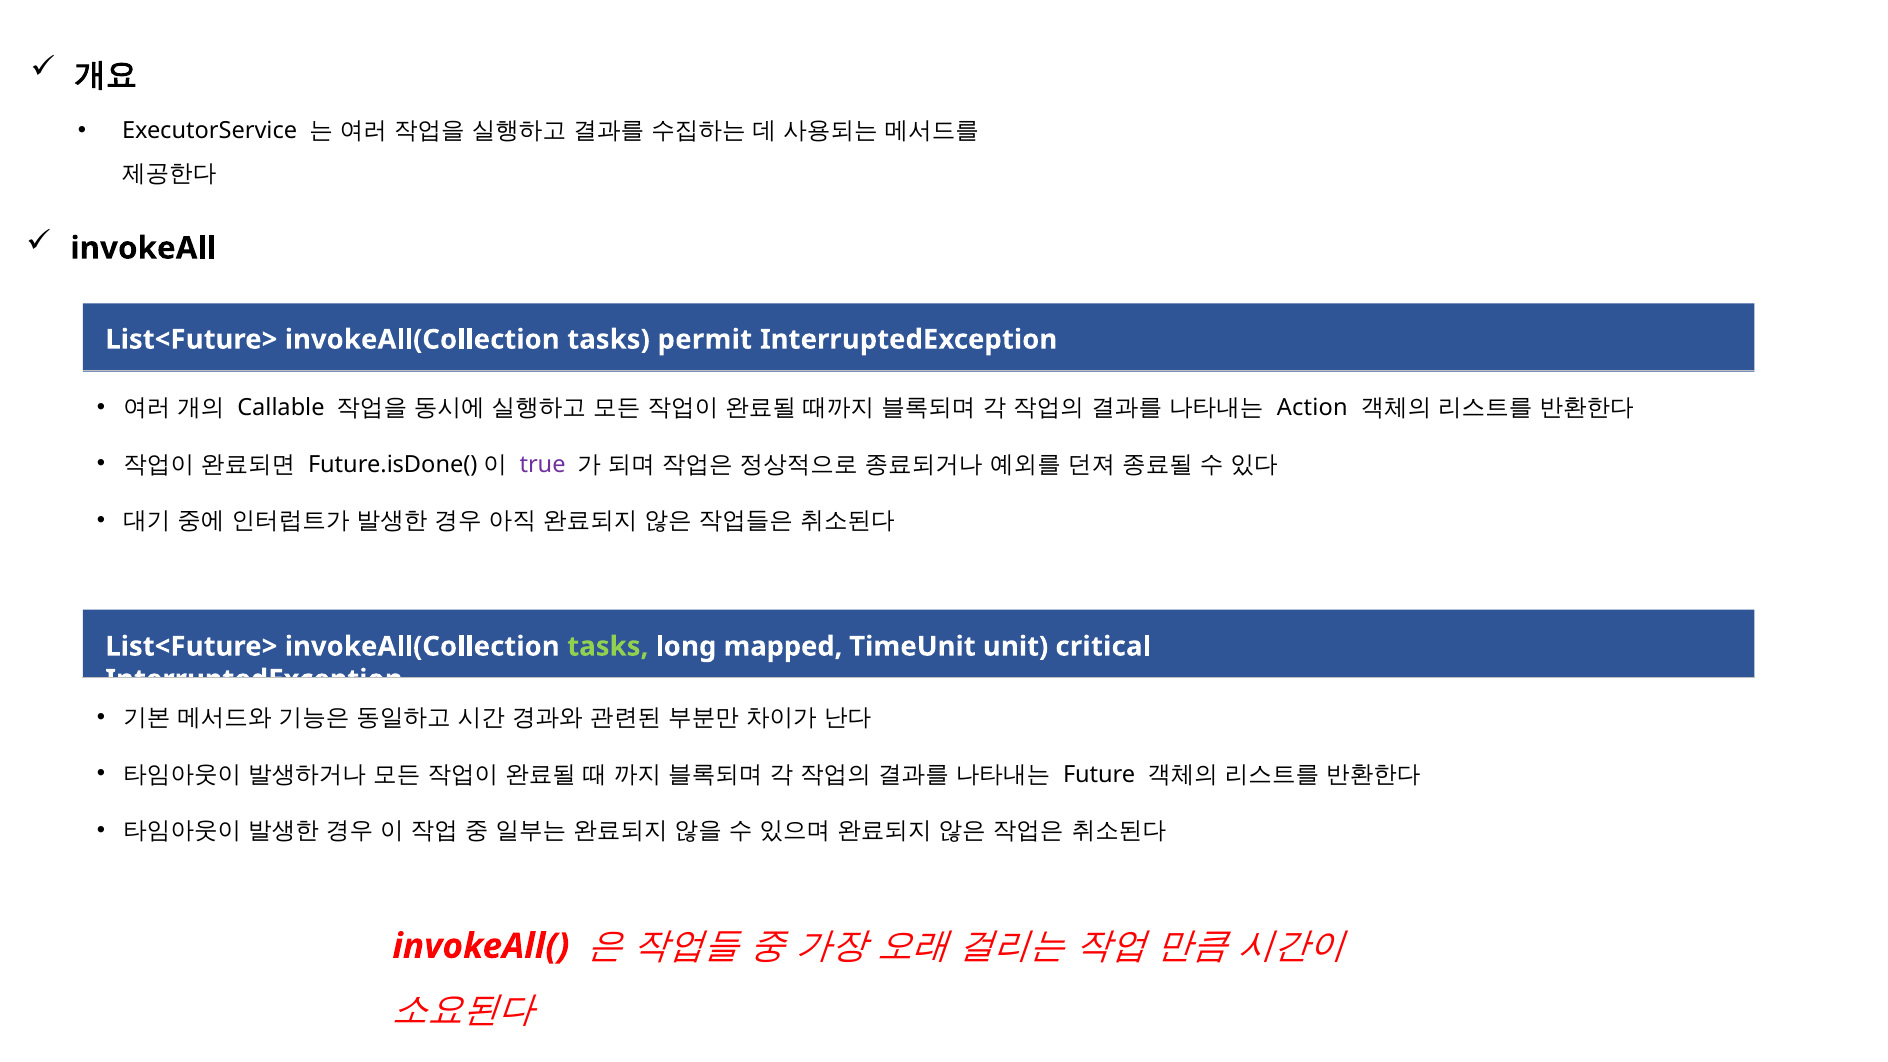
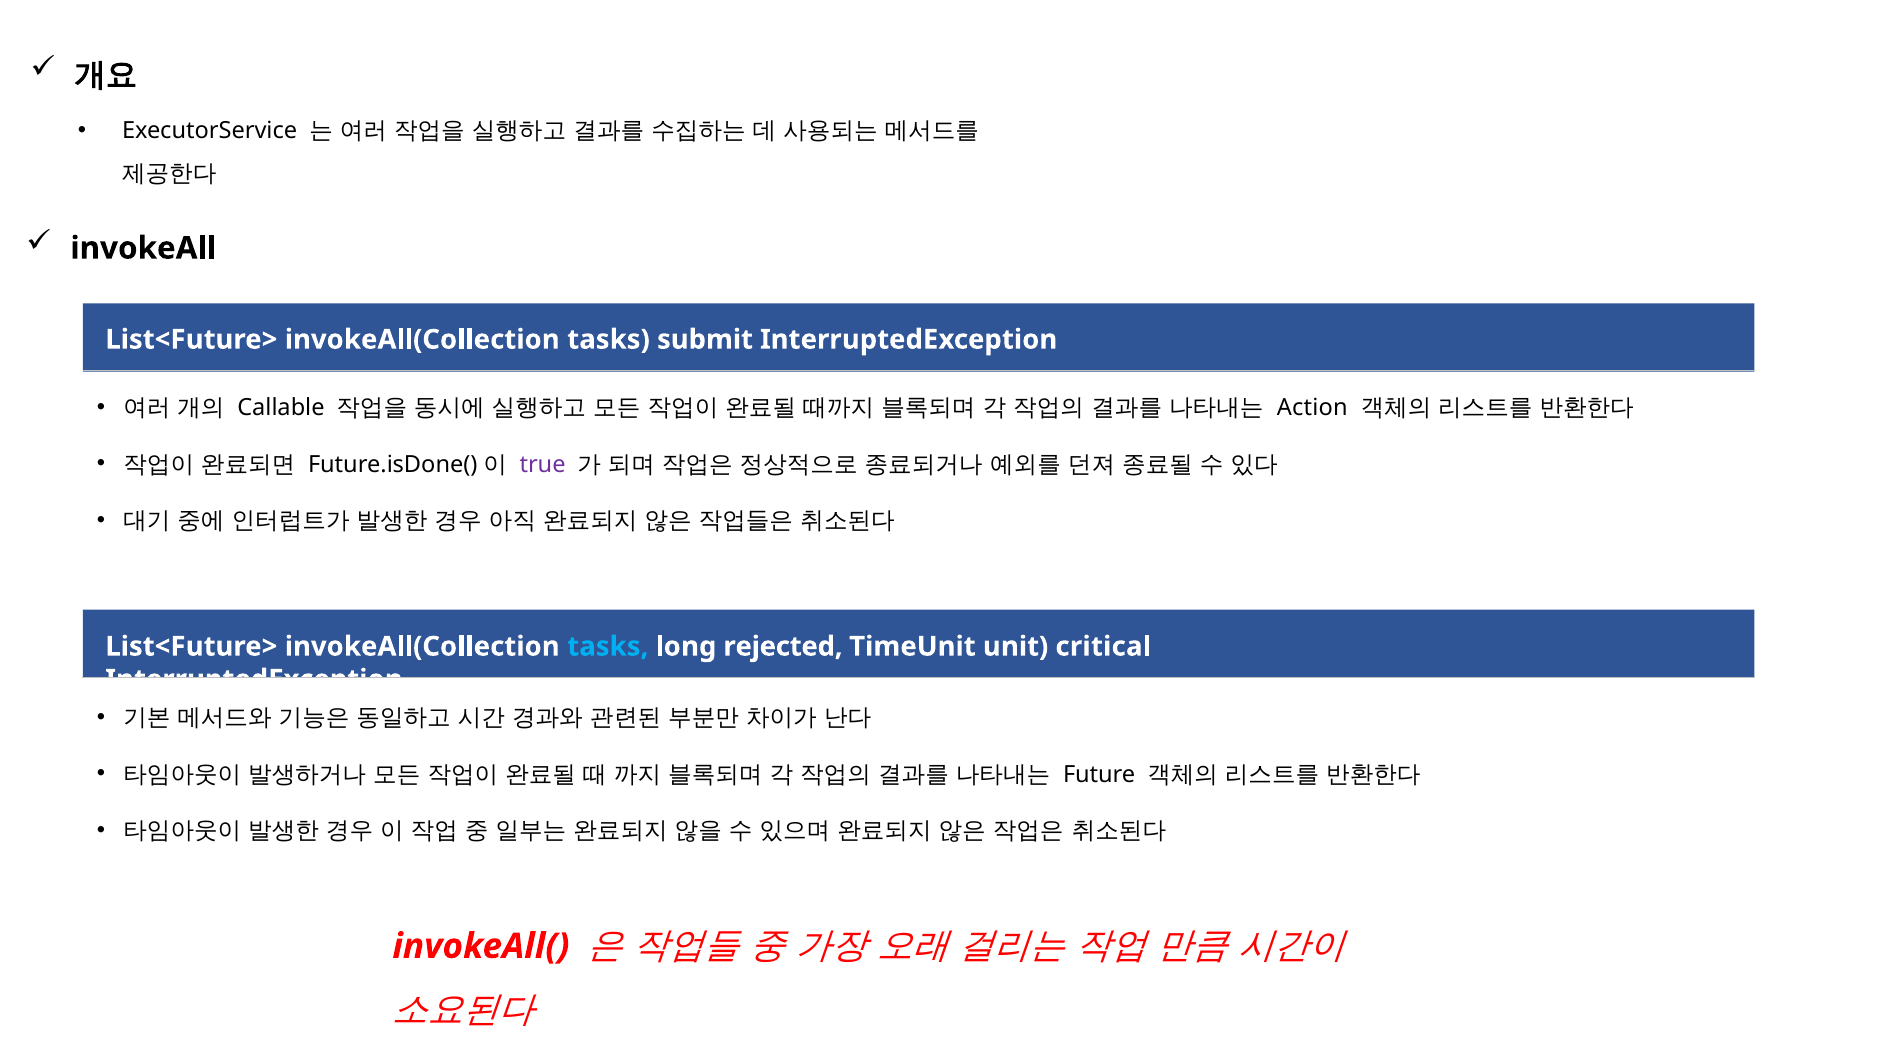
permit: permit -> submit
tasks at (608, 647) colour: light green -> light blue
mapped: mapped -> rejected
